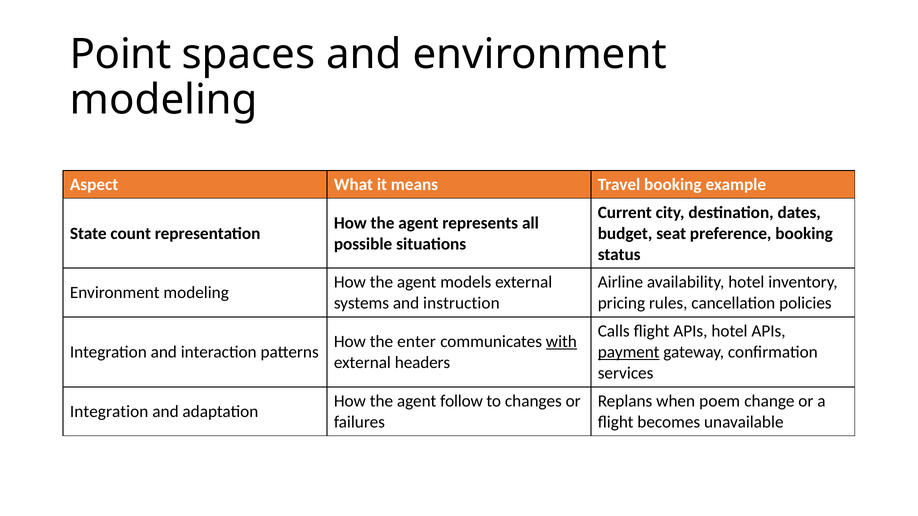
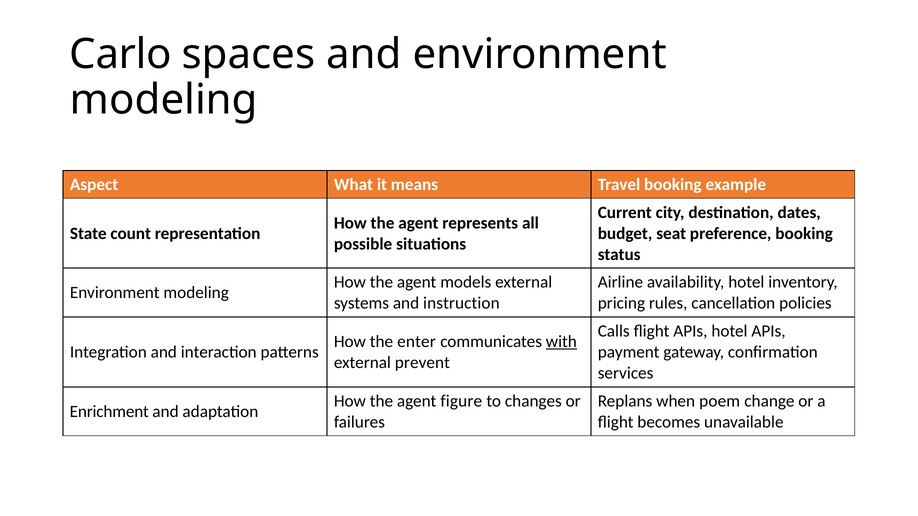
Point: Point -> Carlo
payment underline: present -> none
headers: headers -> prevent
follow: follow -> figure
Integration at (109, 412): Integration -> Enrichment
